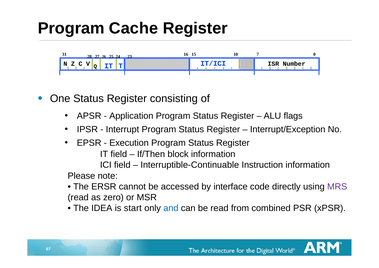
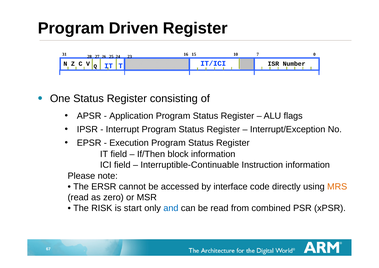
Cache: Cache -> Driven
MRS colour: purple -> orange
IDEA: IDEA -> RISK
